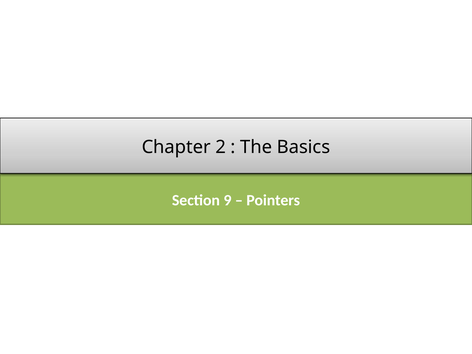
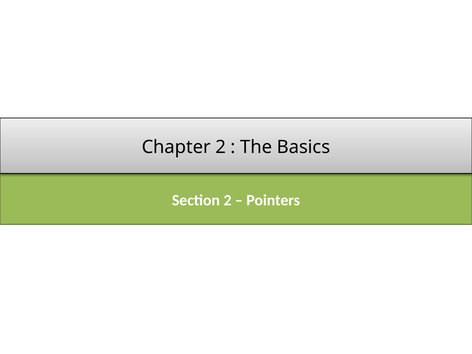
Section 9: 9 -> 2
